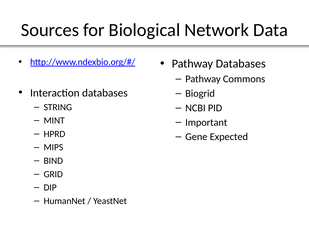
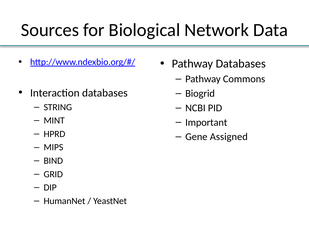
Expected: Expected -> Assigned
